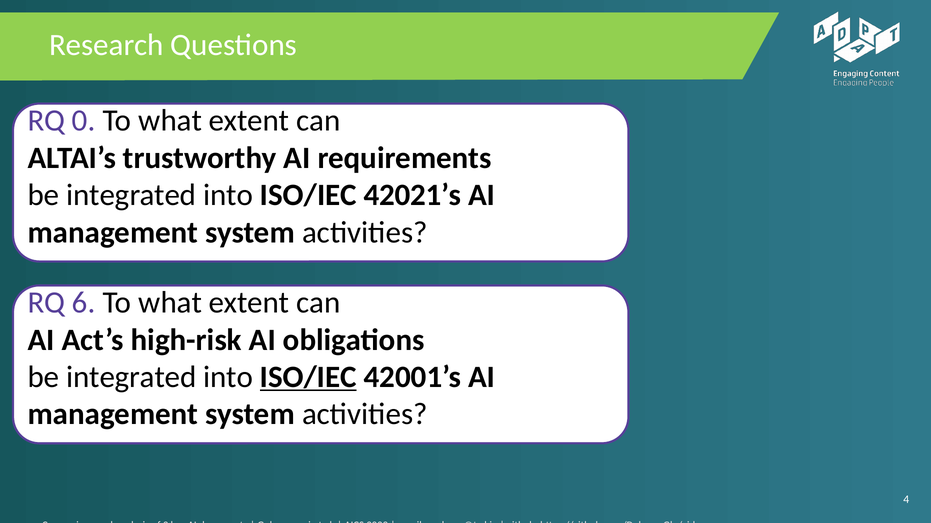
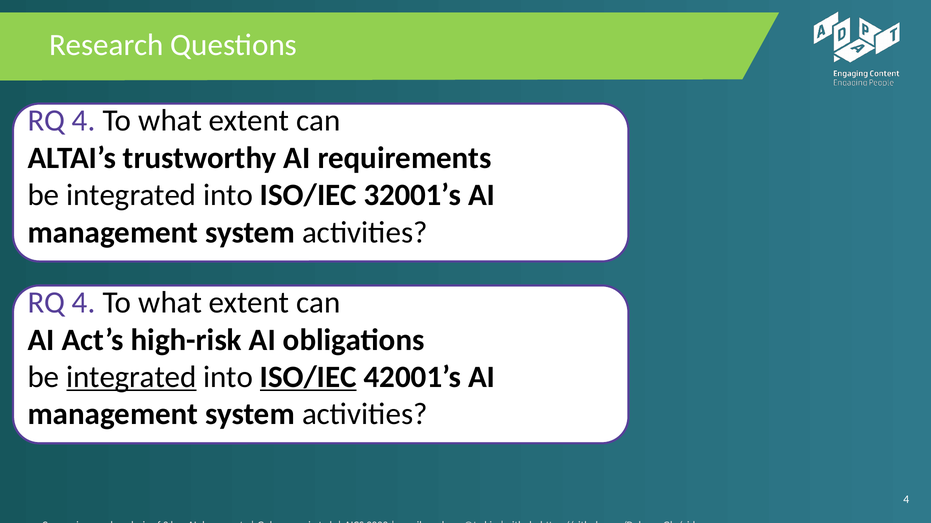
0 at (84, 121): 0 -> 4
42021’s: 42021’s -> 32001’s
6 at (84, 303): 6 -> 4
integrated at (131, 377) underline: none -> present
